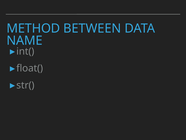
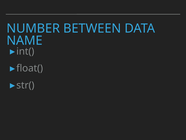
METHOD: METHOD -> NUMBER
